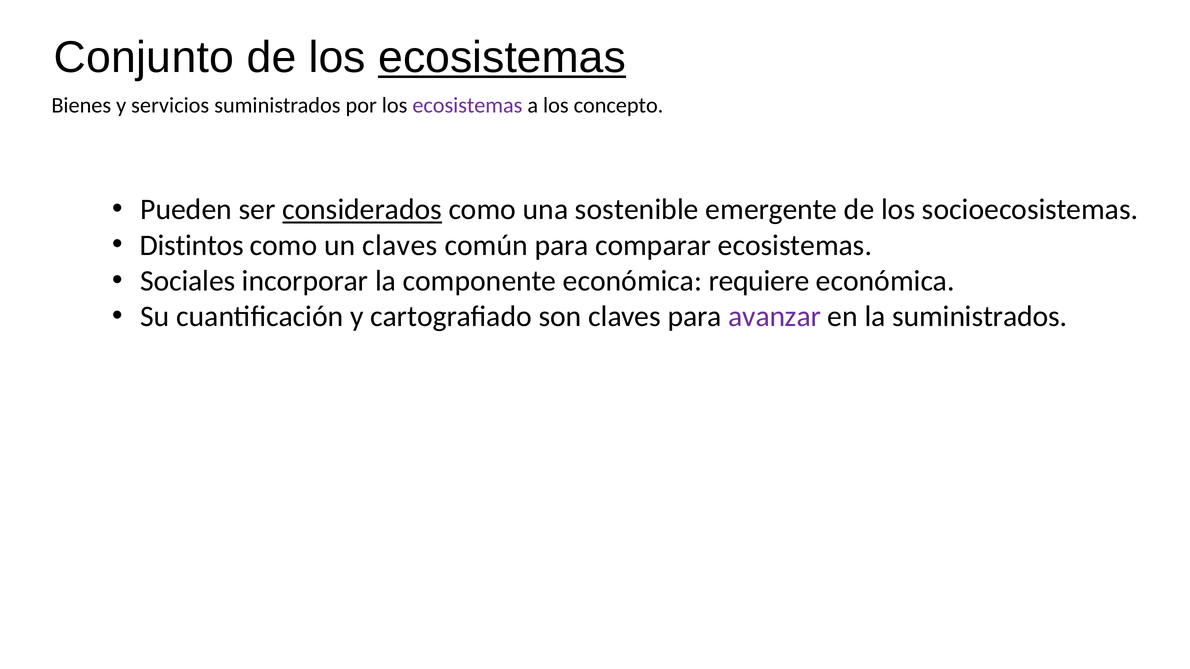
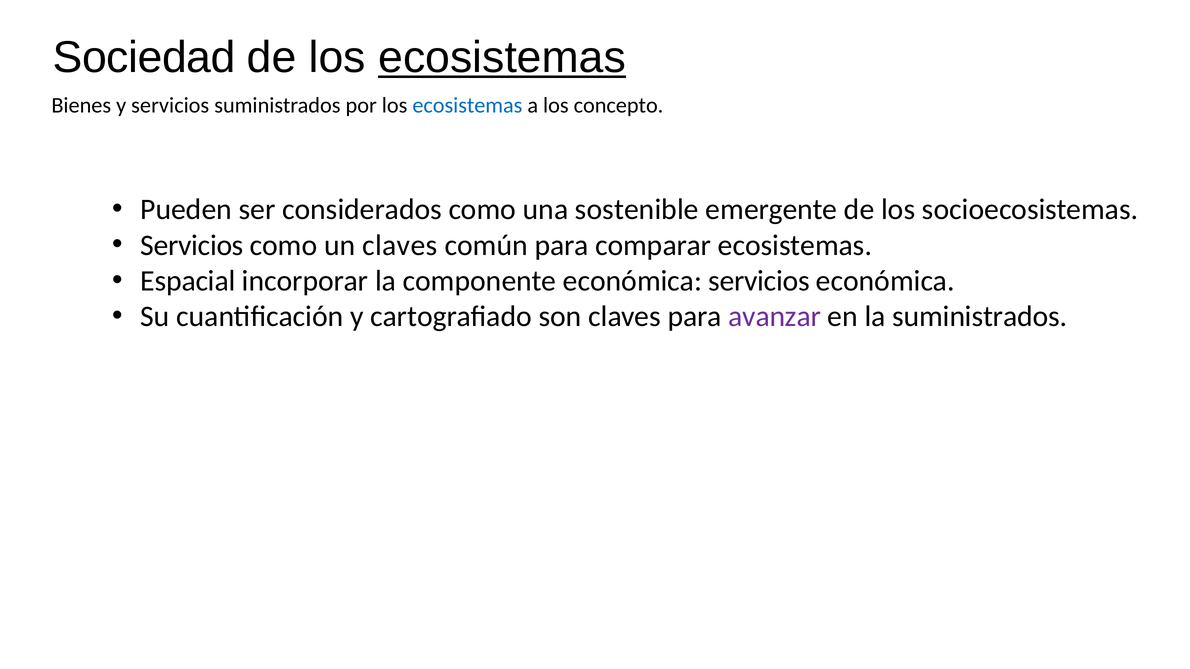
Conjunto: Conjunto -> Sociedad
ecosistemas at (467, 106) colour: purple -> blue
considerados underline: present -> none
Distintos at (192, 245): Distintos -> Servicios
Sociales: Sociales -> Espacial
económica requiere: requiere -> servicios
